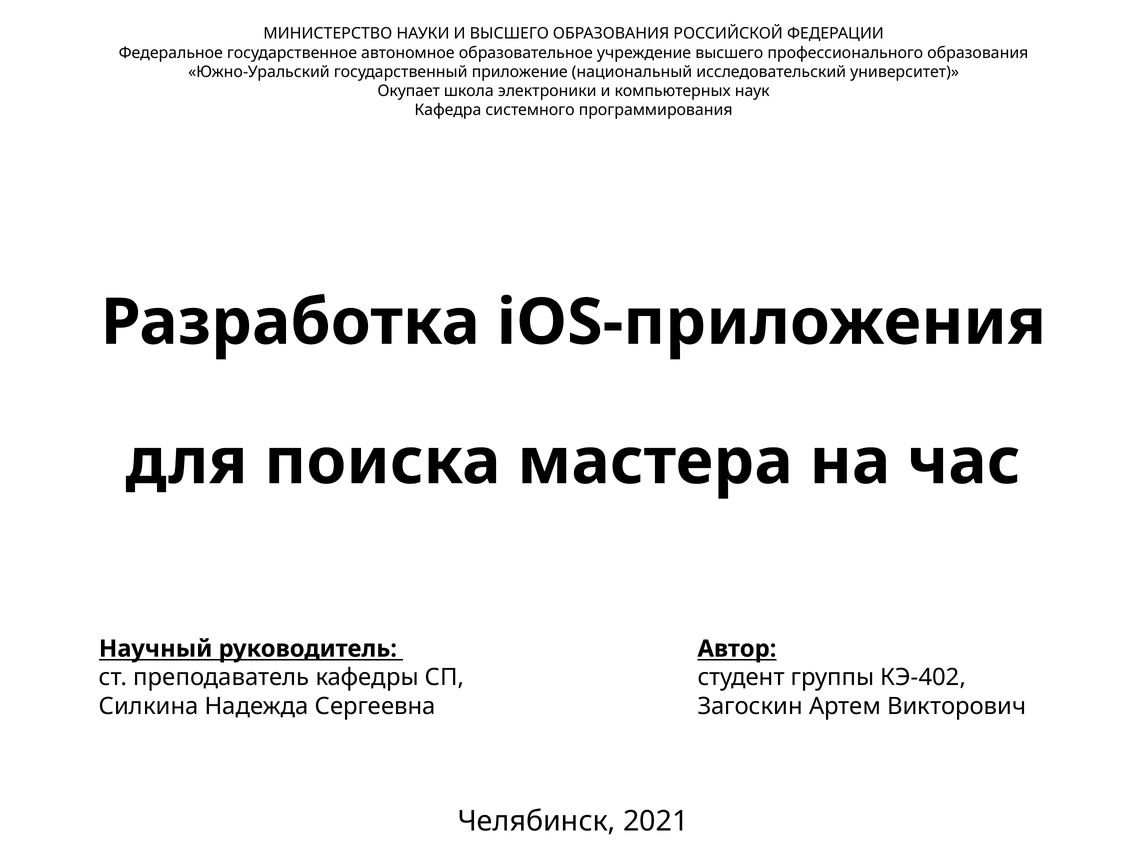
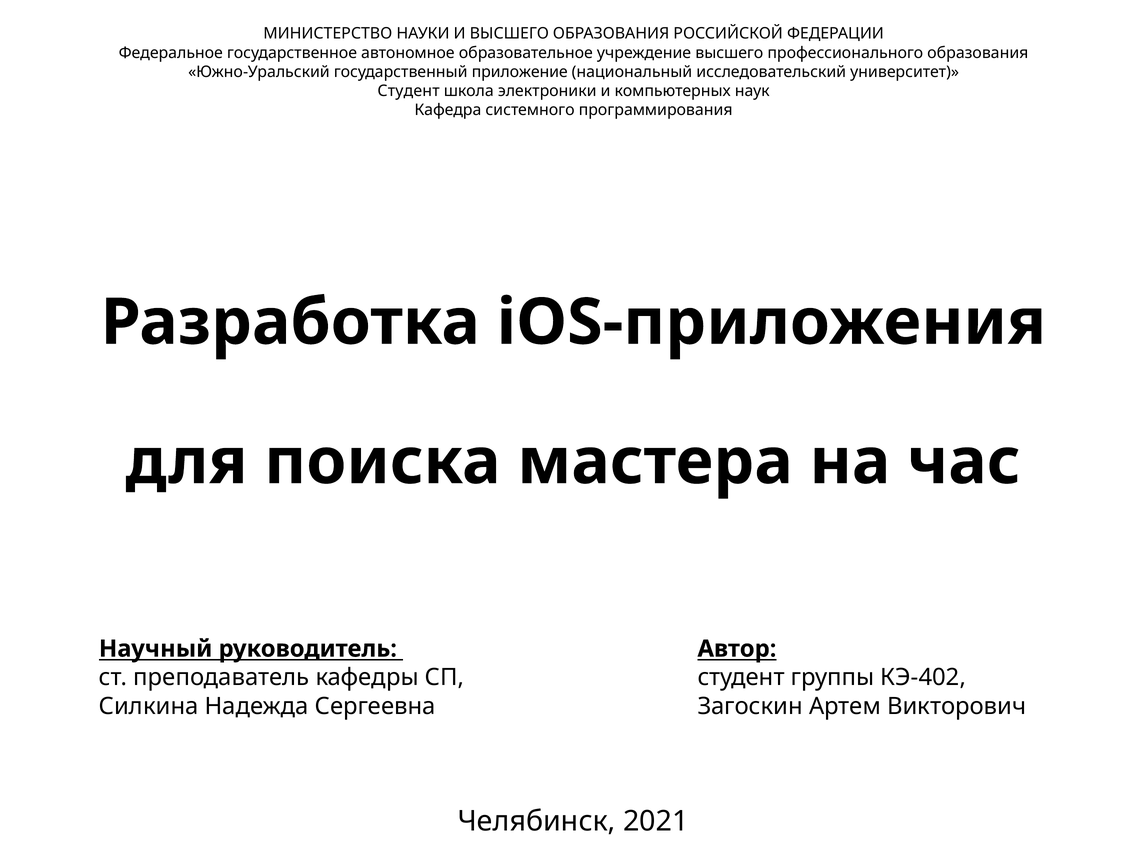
Окупает at (409, 91): Окупает -> Студент
